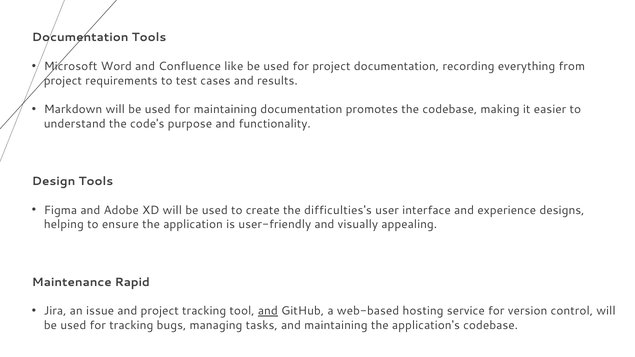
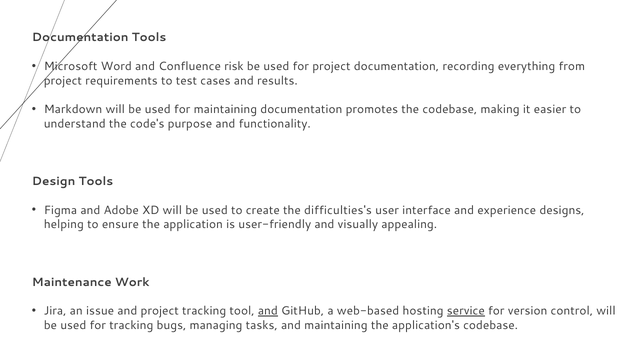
like: like -> risk
Rapid: Rapid -> Work
service underline: none -> present
